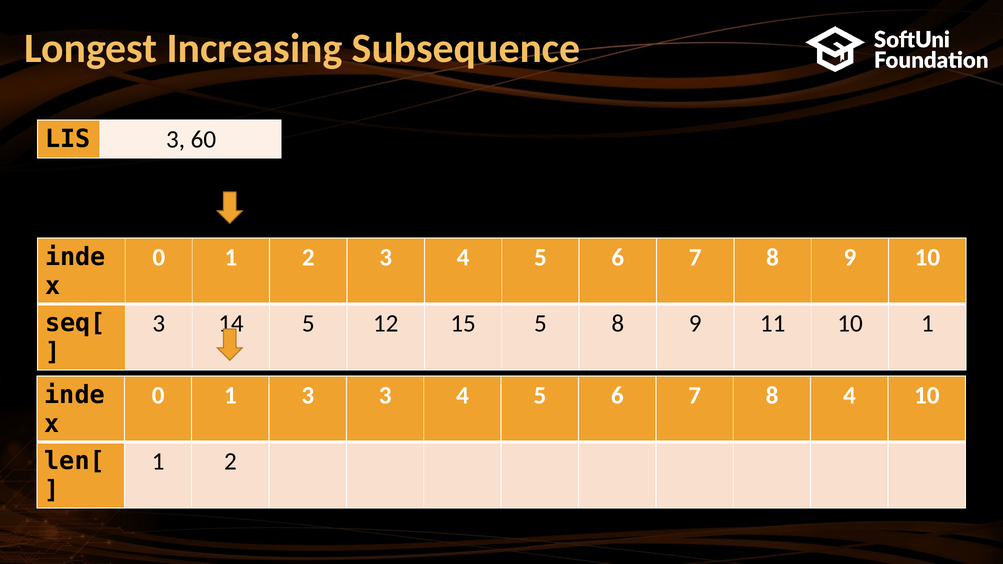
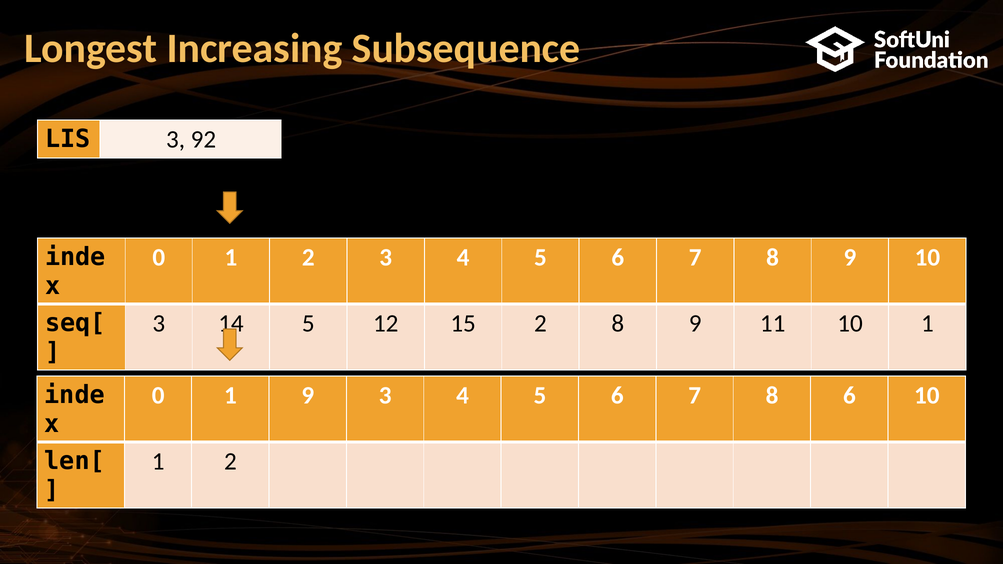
60: 60 -> 92
15 5: 5 -> 2
1 3: 3 -> 9
8 4: 4 -> 6
